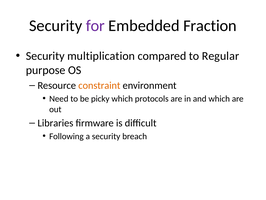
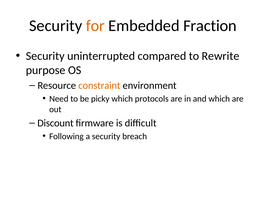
for colour: purple -> orange
multiplication: multiplication -> uninterrupted
Regular: Regular -> Rewrite
Libraries: Libraries -> Discount
